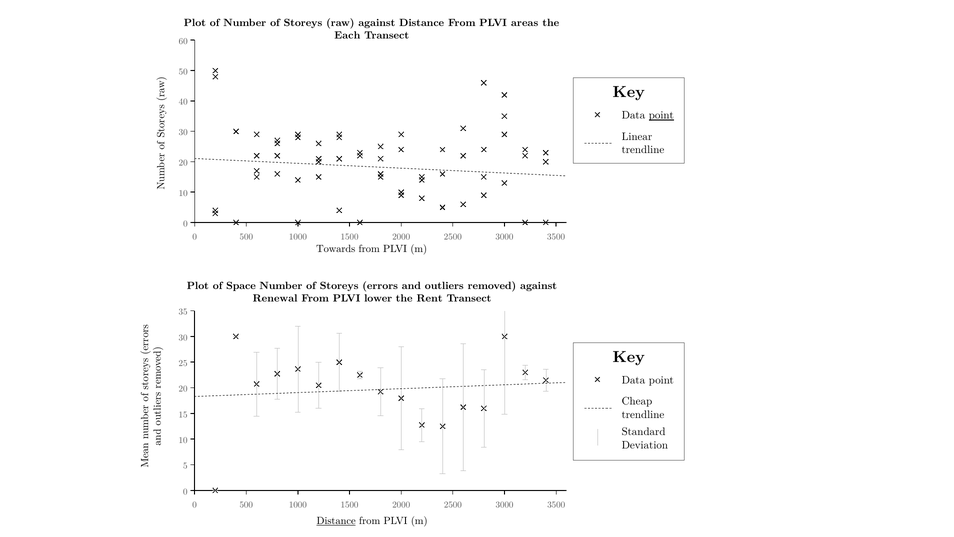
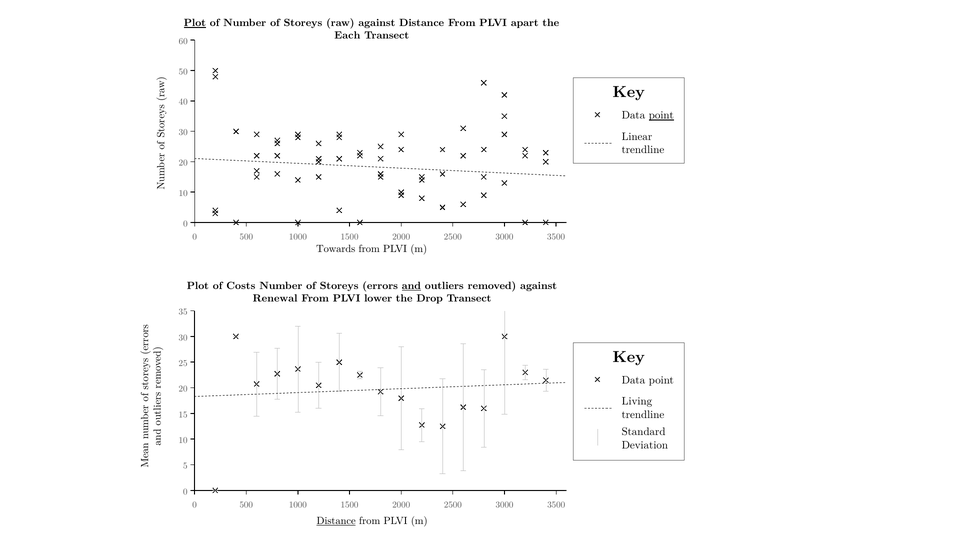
Plot at (195, 23) underline: none -> present
areas: areas -> apart
Space: Space -> Costs
and underline: none -> present
Rent: Rent -> Drop
Cheap: Cheap -> Living
